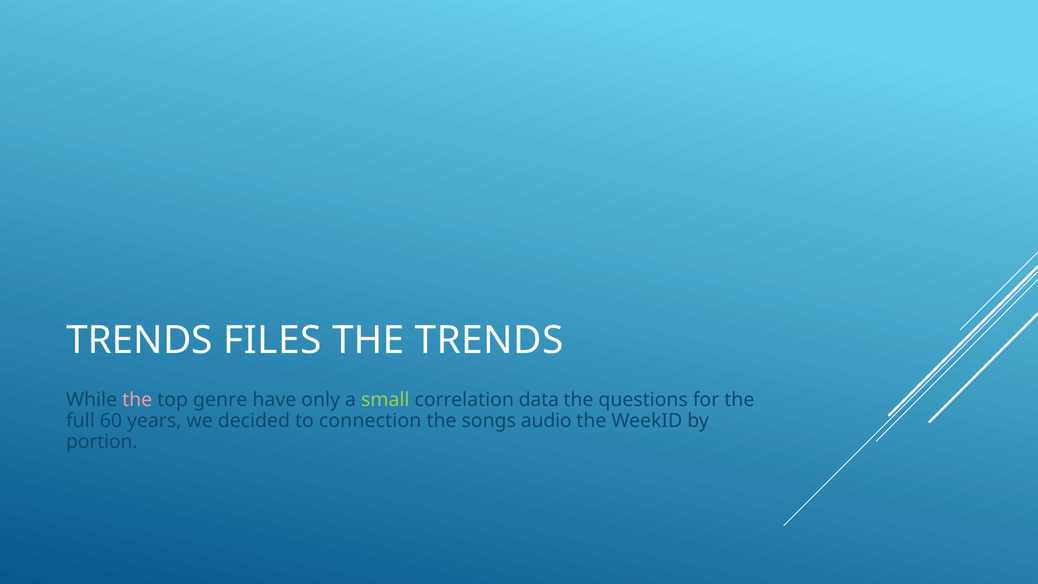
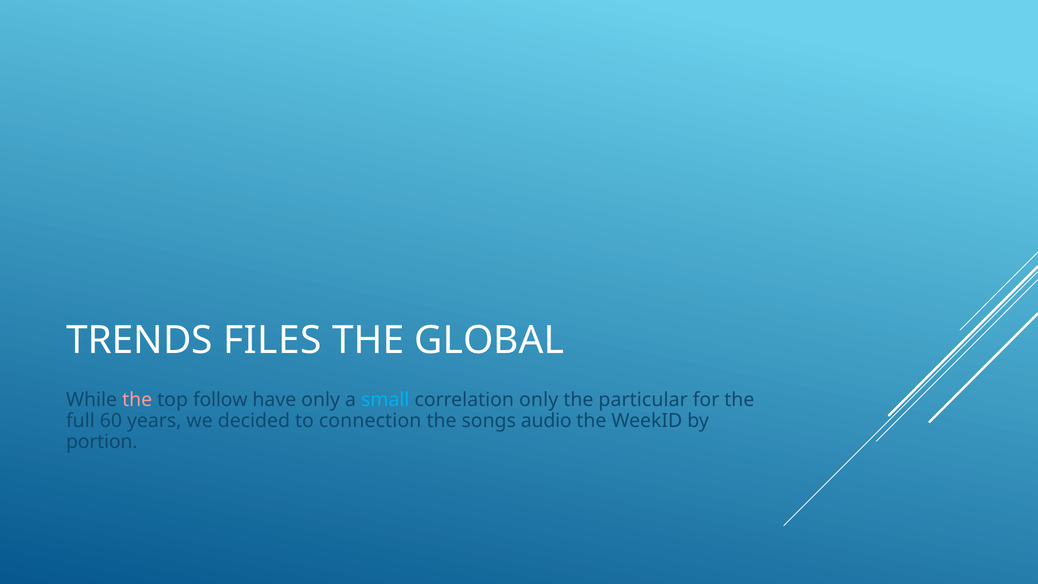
THE TRENDS: TRENDS -> GLOBAL
genre: genre -> follow
small colour: light green -> light blue
correlation data: data -> only
questions: questions -> particular
